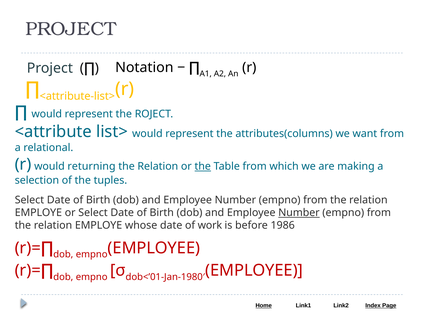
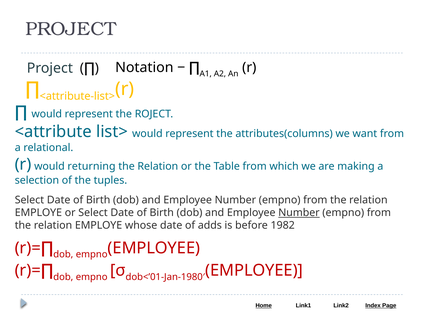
the at (203, 166) underline: present -> none
work: work -> adds
1986: 1986 -> 1982
